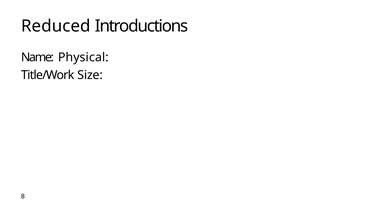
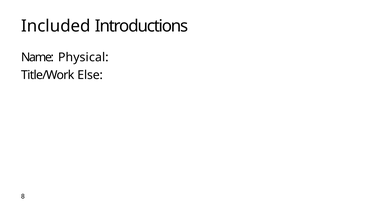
Reduced: Reduced -> Included
Size: Size -> Else
